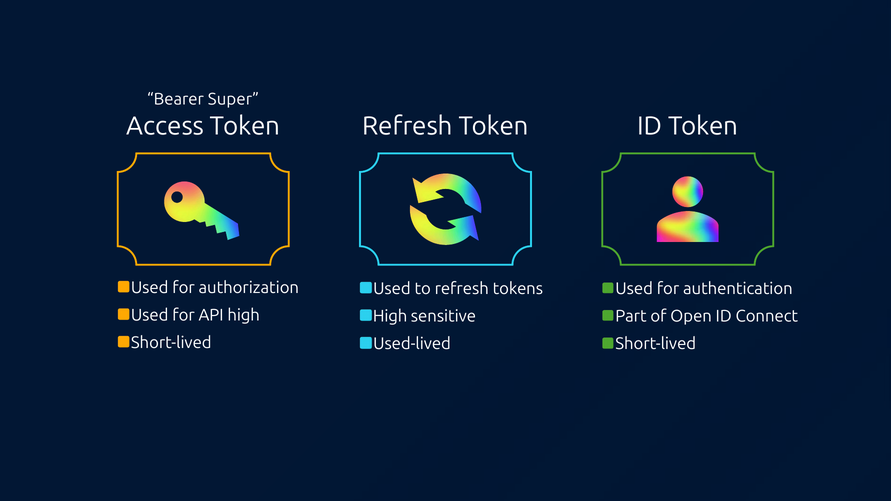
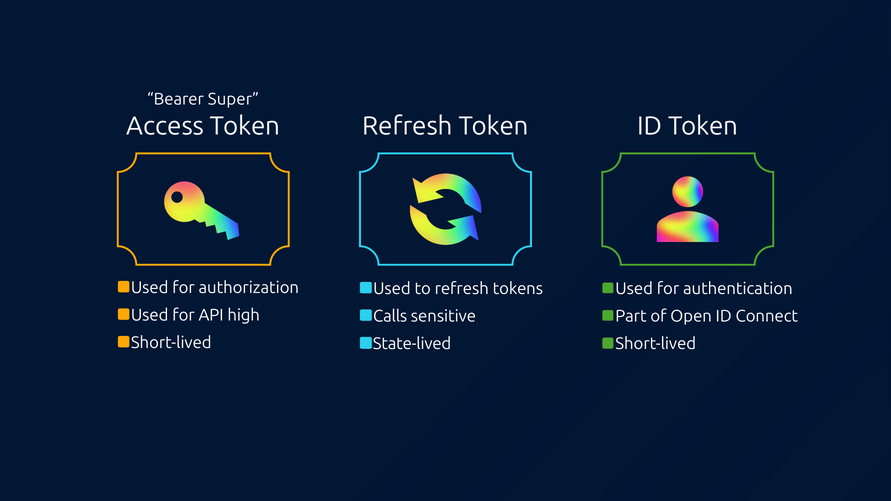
High at (390, 316): High -> Calls
Used-lived: Used-lived -> State-lived
